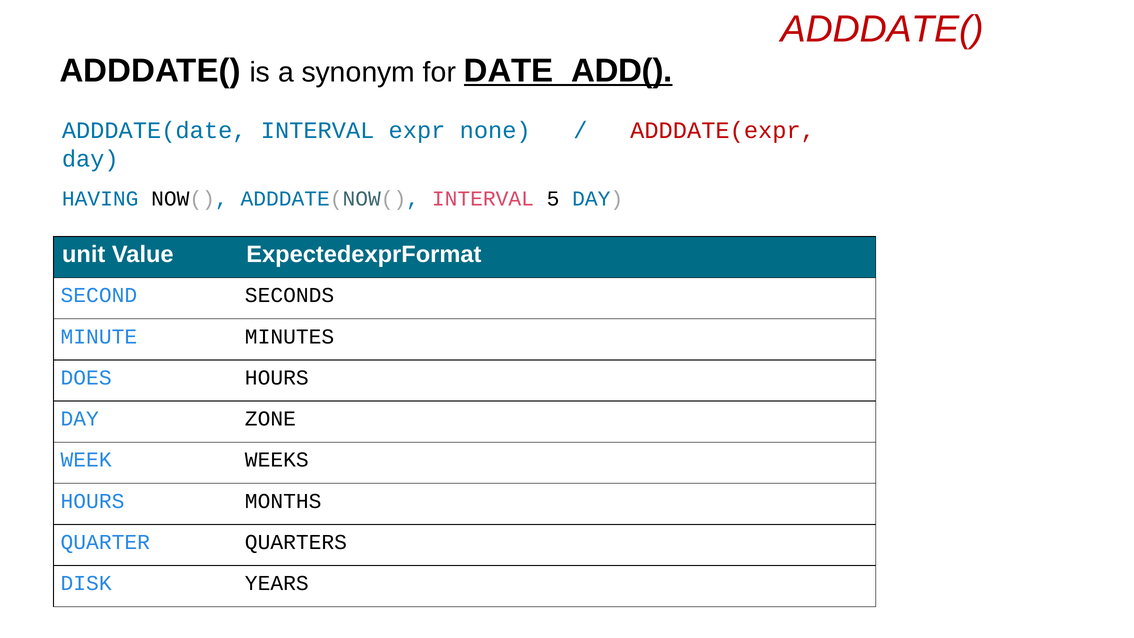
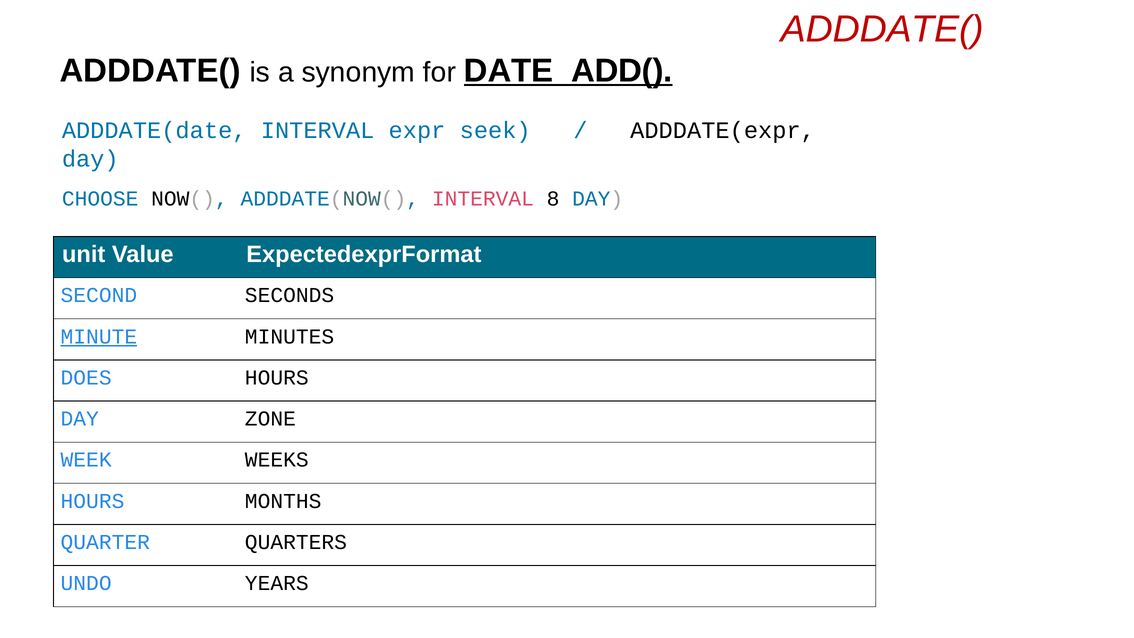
none: none -> seek
ADDDATE(expr colour: red -> black
HAVING: HAVING -> CHOOSE
5: 5 -> 8
MINUTE underline: none -> present
DISK: DISK -> UNDO
